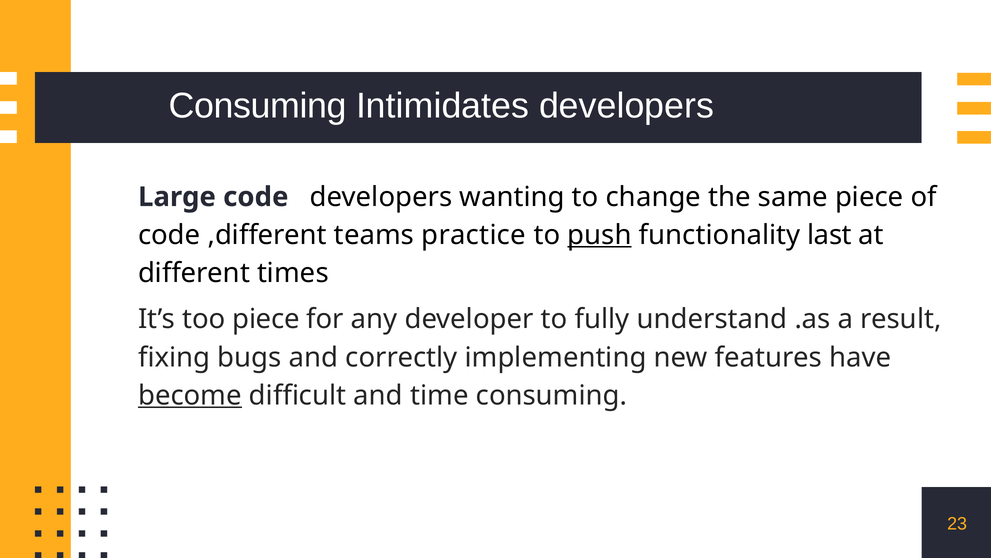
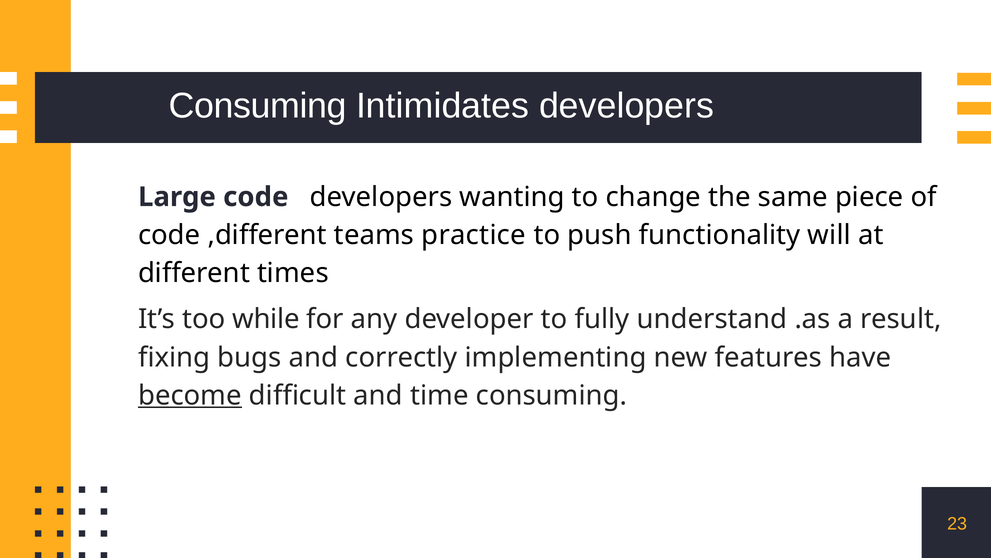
push underline: present -> none
last: last -> will
too piece: piece -> while
